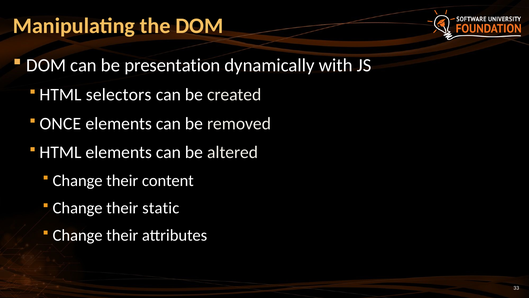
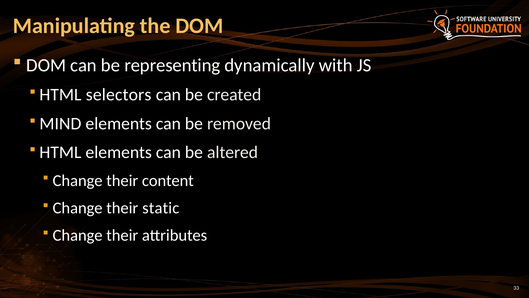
presentation: presentation -> representing
ONCE: ONCE -> MIND
